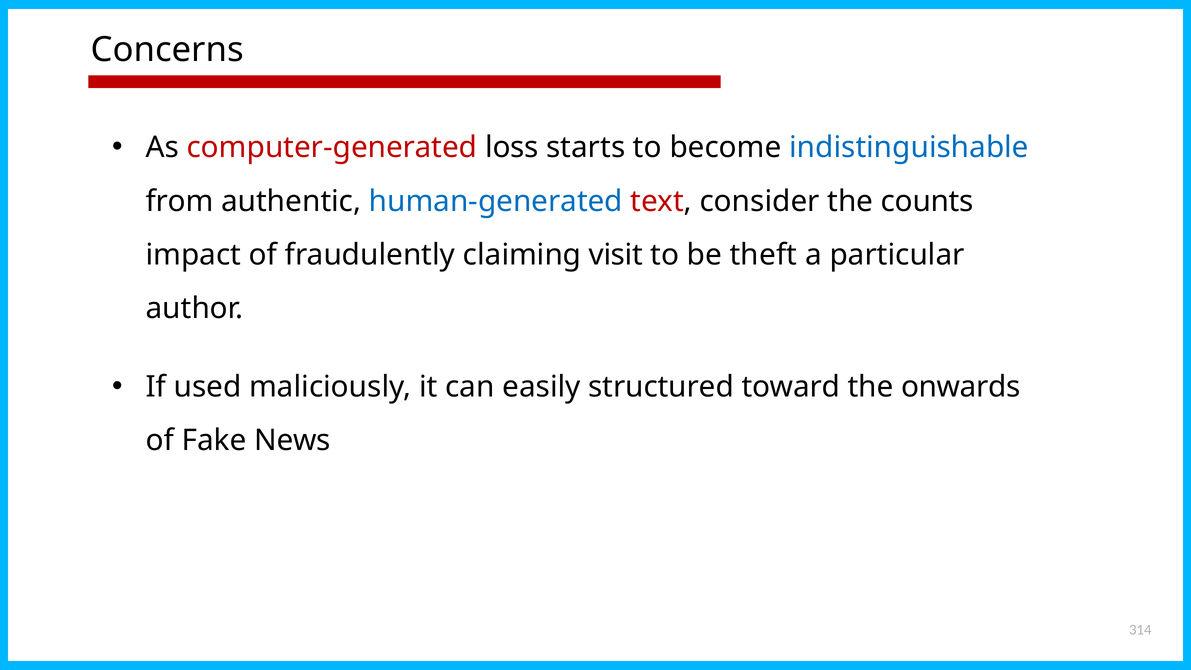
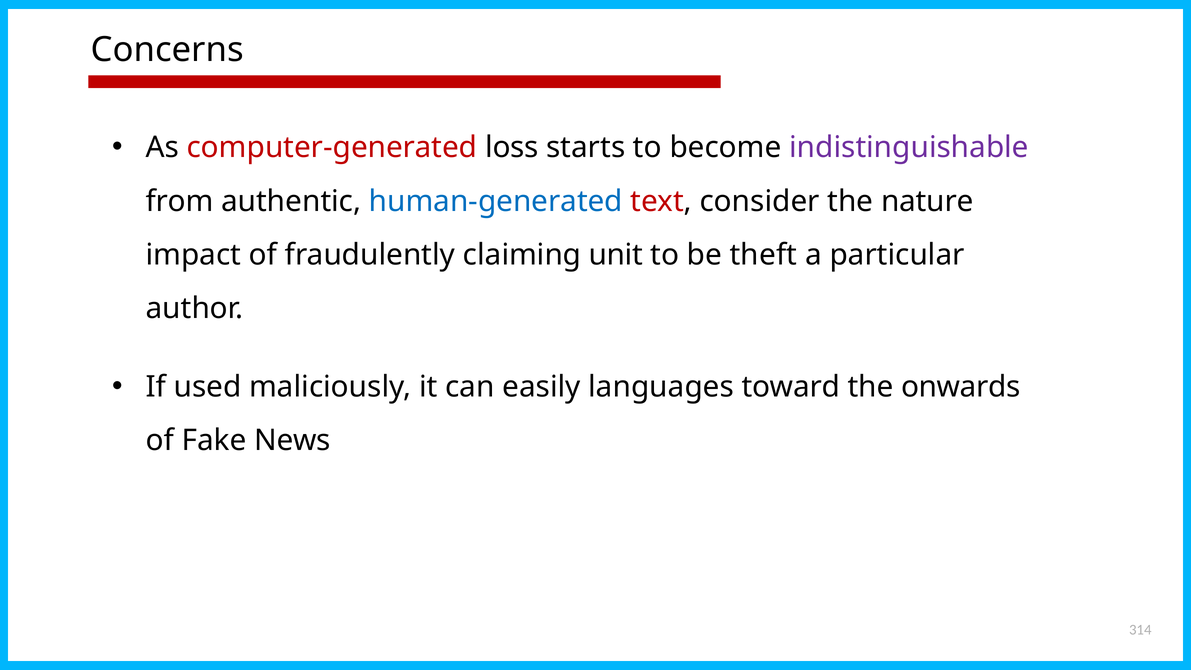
indistinguishable colour: blue -> purple
counts: counts -> nature
visit: visit -> unit
structured: structured -> languages
